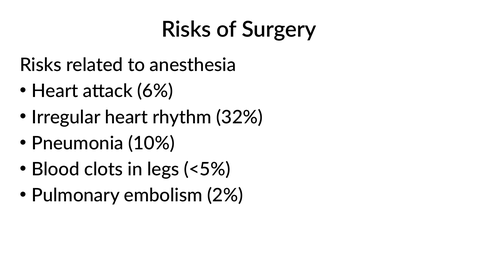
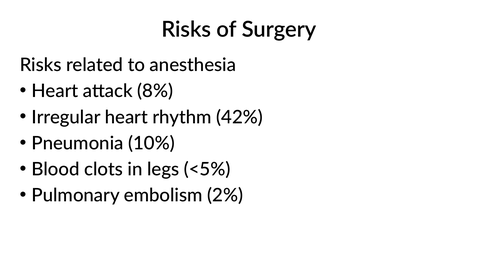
6%: 6% -> 8%
32%: 32% -> 42%
